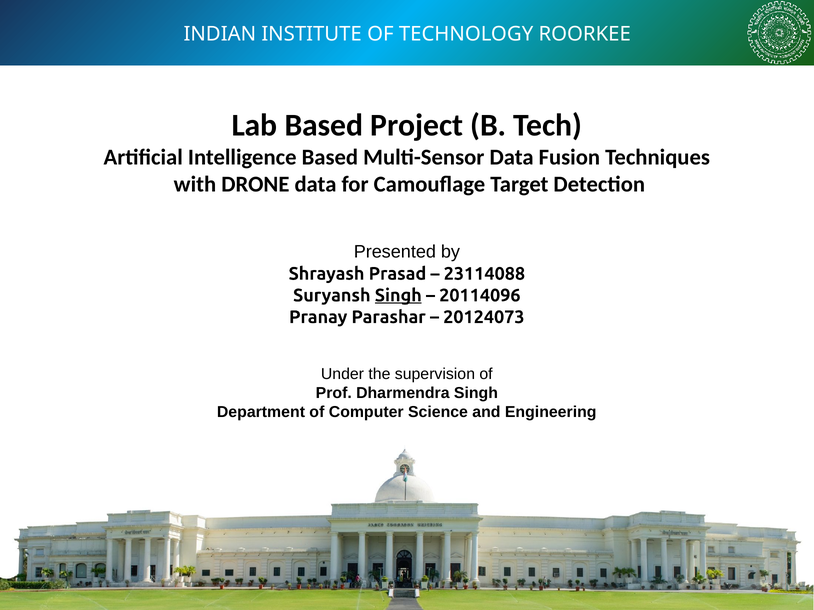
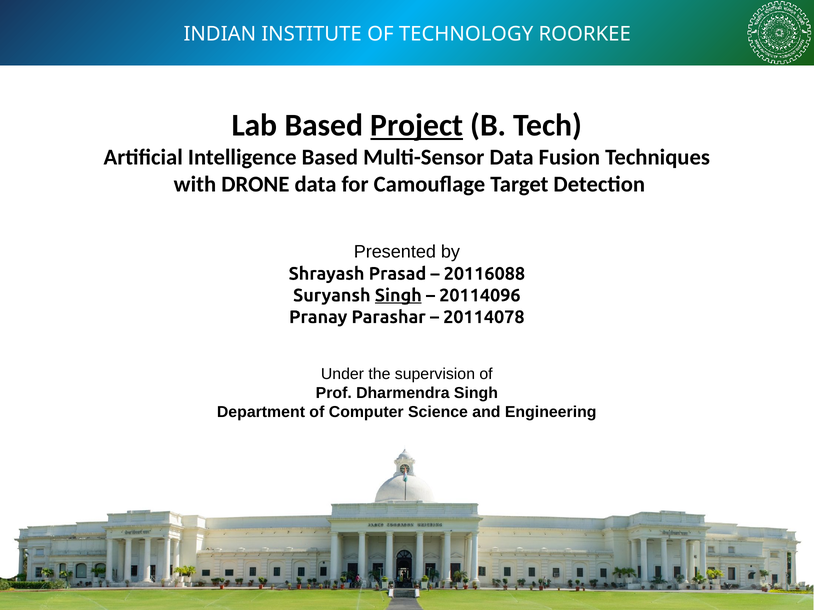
Project underline: none -> present
23114088: 23114088 -> 20116088
20124073: 20124073 -> 20114078
